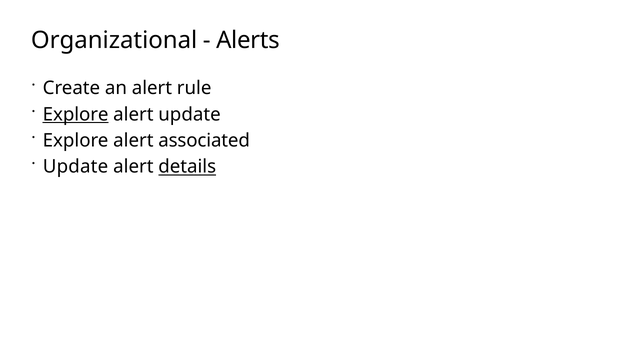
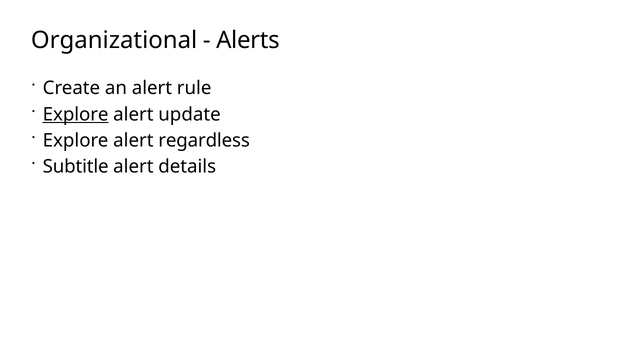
associated: associated -> regardless
Update at (75, 167): Update -> Subtitle
details underline: present -> none
